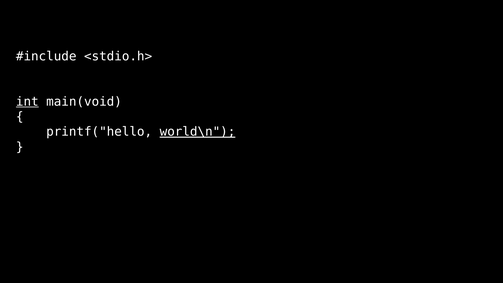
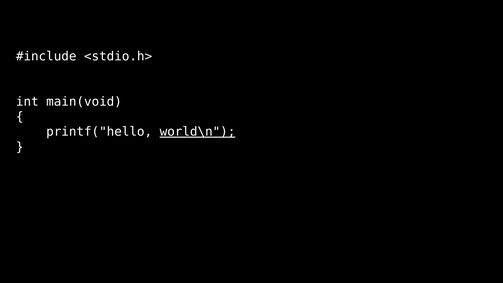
int underline: present -> none
